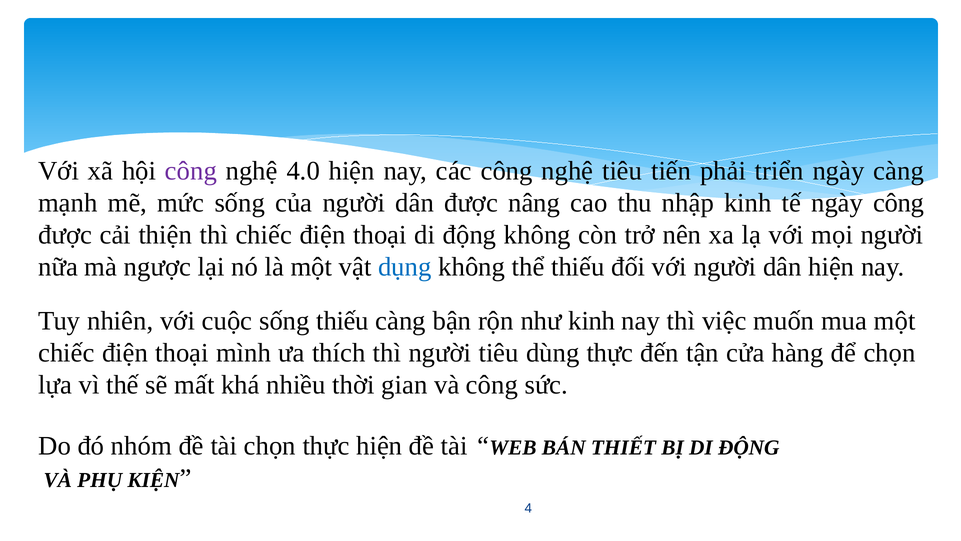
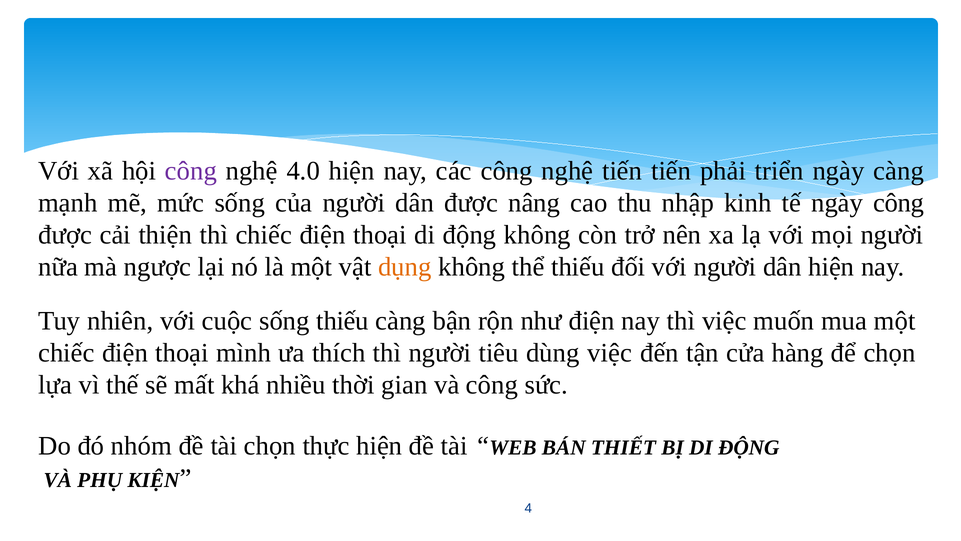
nghệ tiêu: tiêu -> tiến
dụng colour: blue -> orange
như kinh: kinh -> điện
dùng thực: thực -> việc
